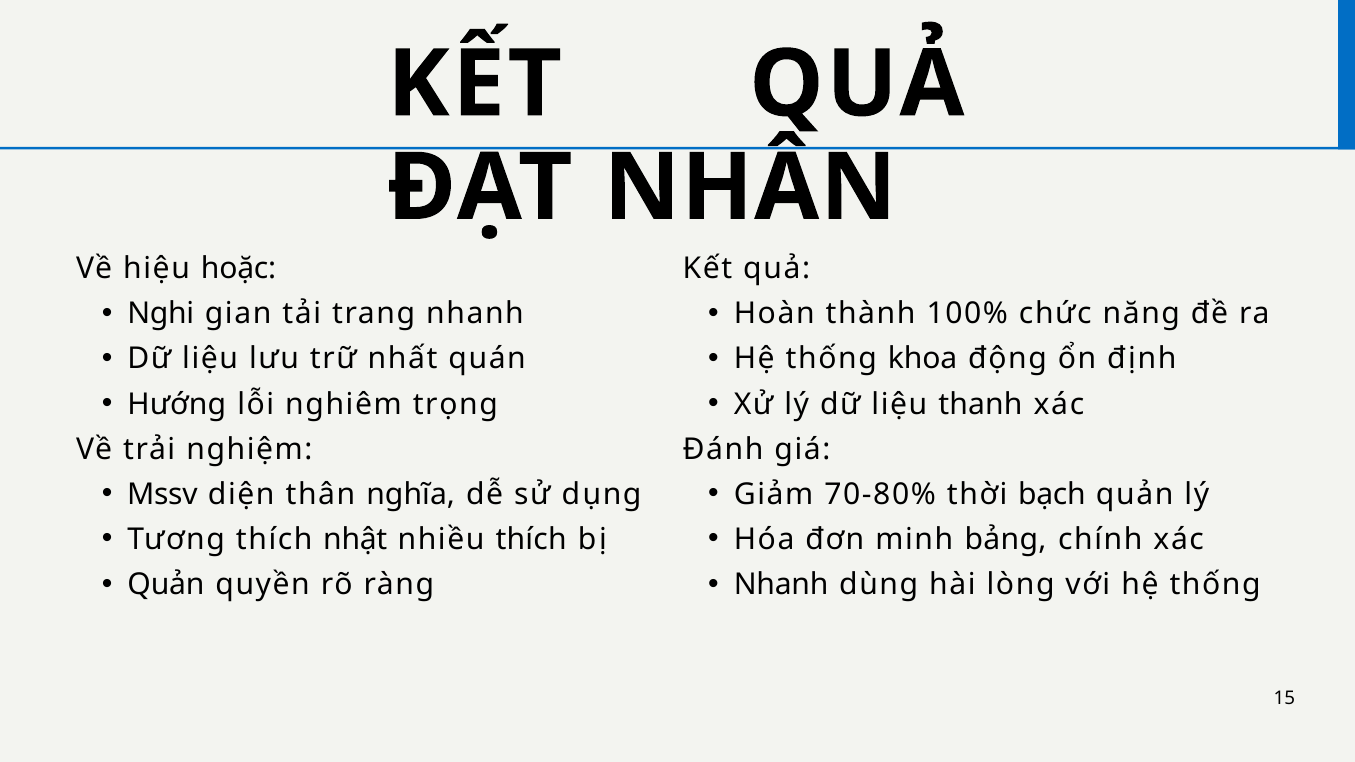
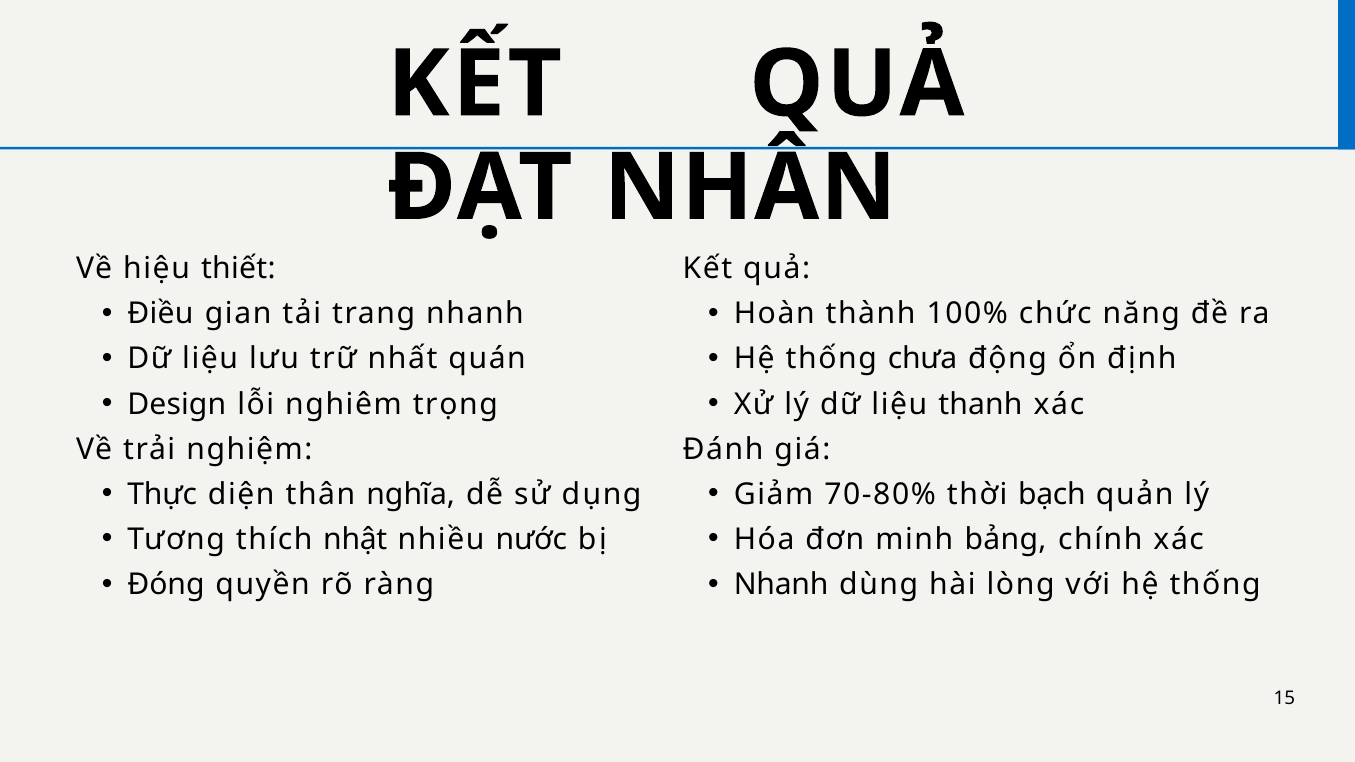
hoặc: hoặc -> thiết
Nghi: Nghi -> Điều
khoa: khoa -> chưa
Hướng: Hướng -> Design
Mssv: Mssv -> Thực
nhiều thích: thích -> nước
Quản at (166, 585): Quản -> Đóng
